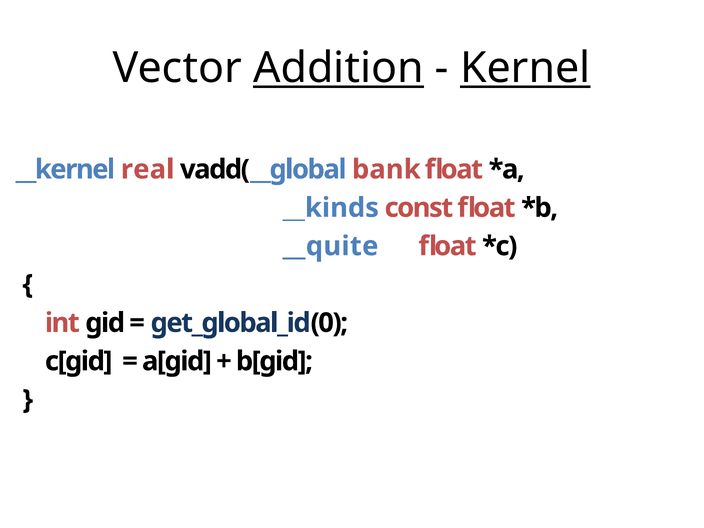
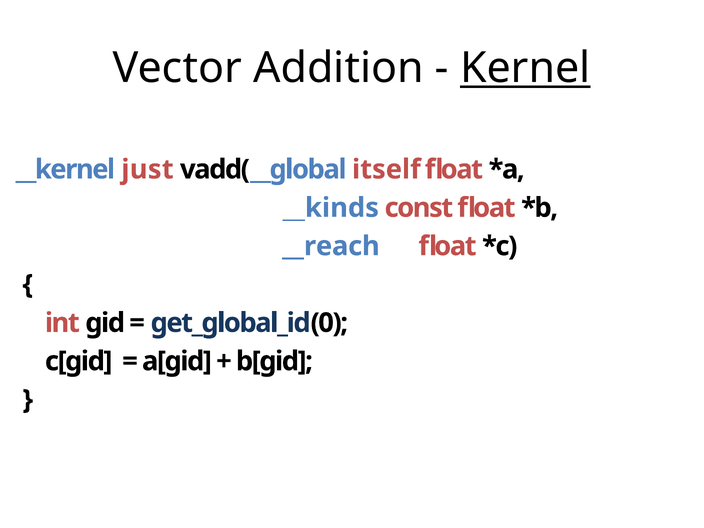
Addition underline: present -> none
real: real -> just
bank: bank -> itself
__quite: __quite -> __reach
